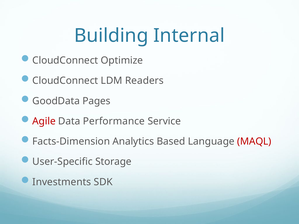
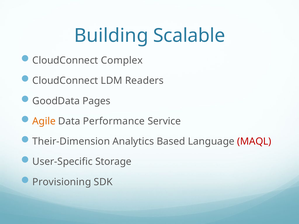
Internal: Internal -> Scalable
Optimize: Optimize -> Complex
Agile colour: red -> orange
Facts-Dimension: Facts-Dimension -> Their-Dimension
Investments: Investments -> Provisioning
